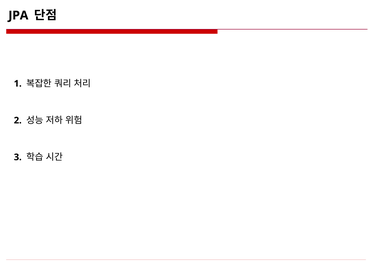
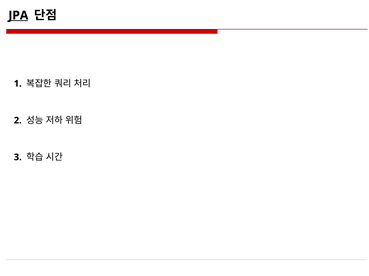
JPA underline: none -> present
